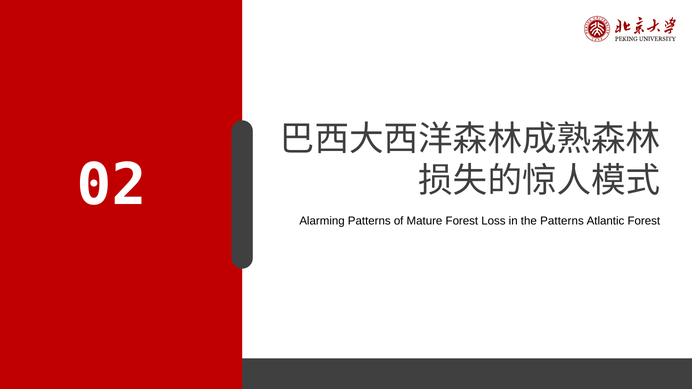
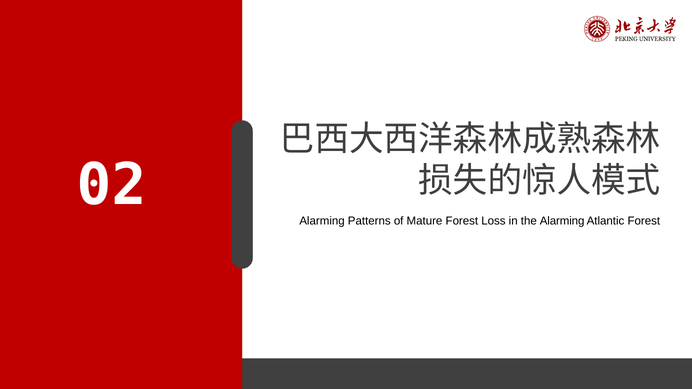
the Patterns: Patterns -> Alarming
